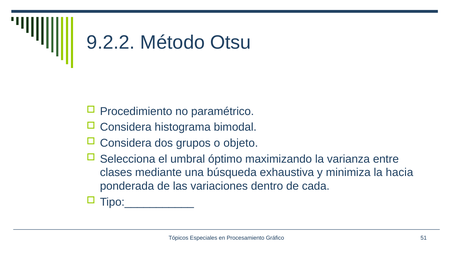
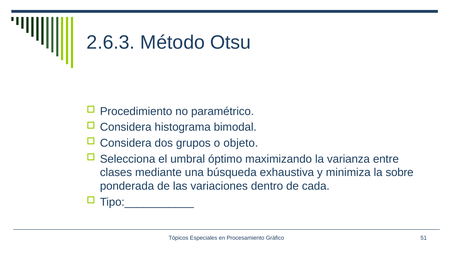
9.2.2: 9.2.2 -> 2.6.3
hacia: hacia -> sobre
